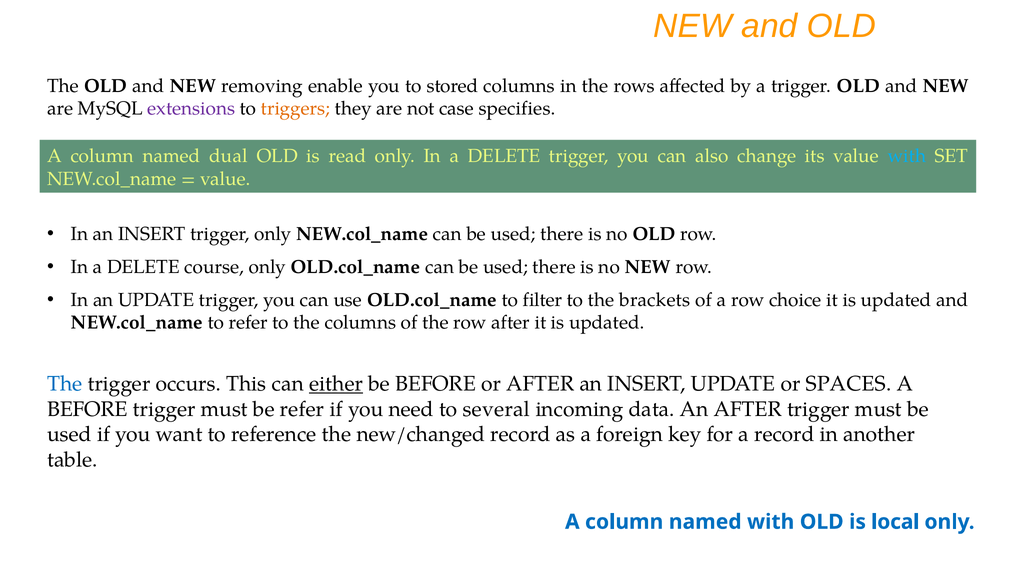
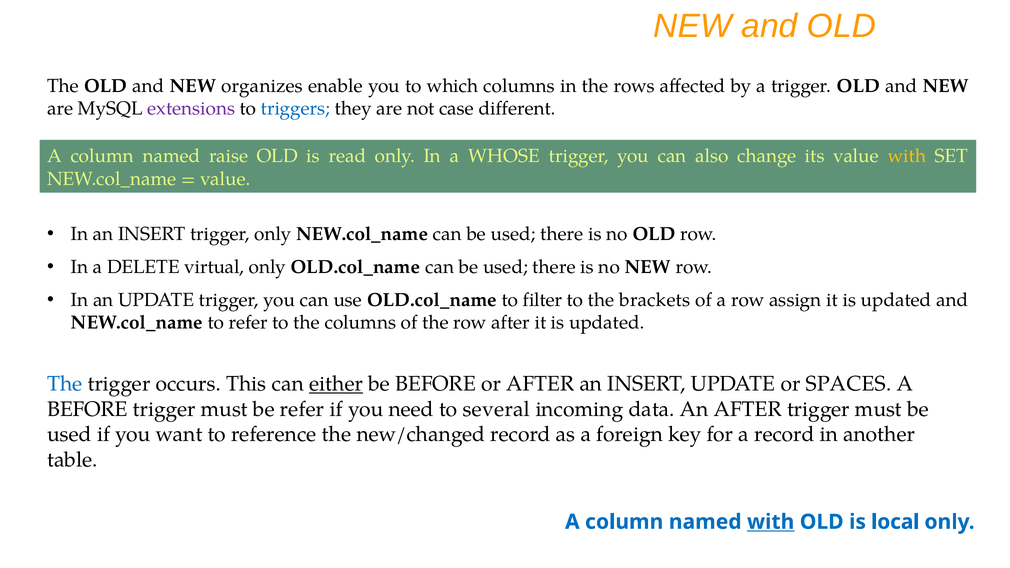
removing: removing -> organizes
stored: stored -> which
triggers colour: orange -> blue
specifies: specifies -> different
dual: dual -> raise
only In a DELETE: DELETE -> WHOSE
with at (907, 156) colour: light blue -> yellow
course: course -> virtual
choice: choice -> assign
with at (771, 522) underline: none -> present
